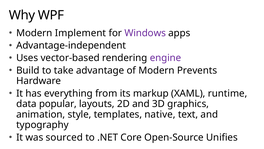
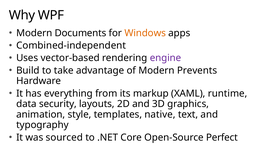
Implement: Implement -> Documents
Windows colour: purple -> orange
Advantage-independent: Advantage-independent -> Combined-independent
popular: popular -> security
Unifies: Unifies -> Perfect
